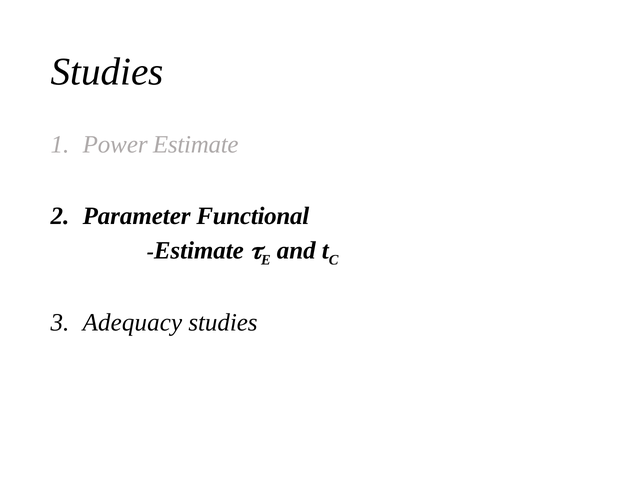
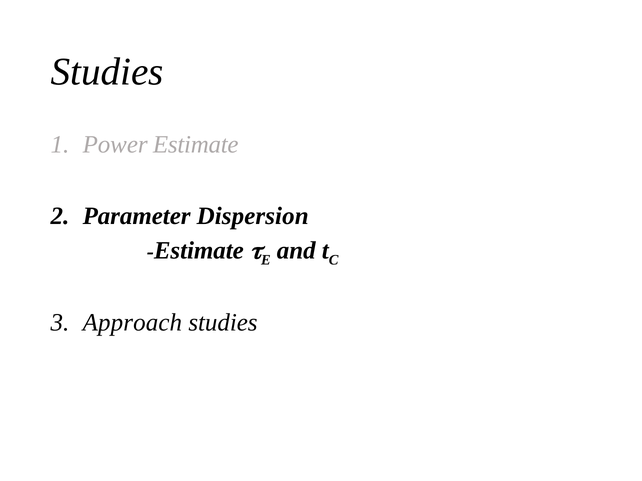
Functional: Functional -> Dispersion
Adequacy: Adequacy -> Approach
